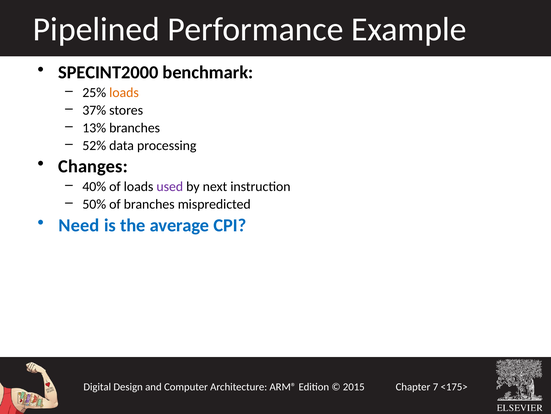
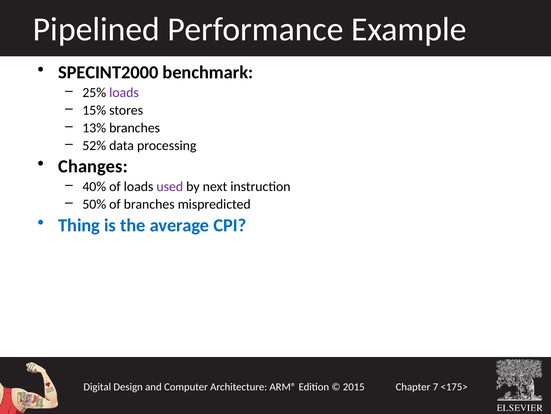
loads at (124, 92) colour: orange -> purple
37%: 37% -> 15%
Need: Need -> Thing
